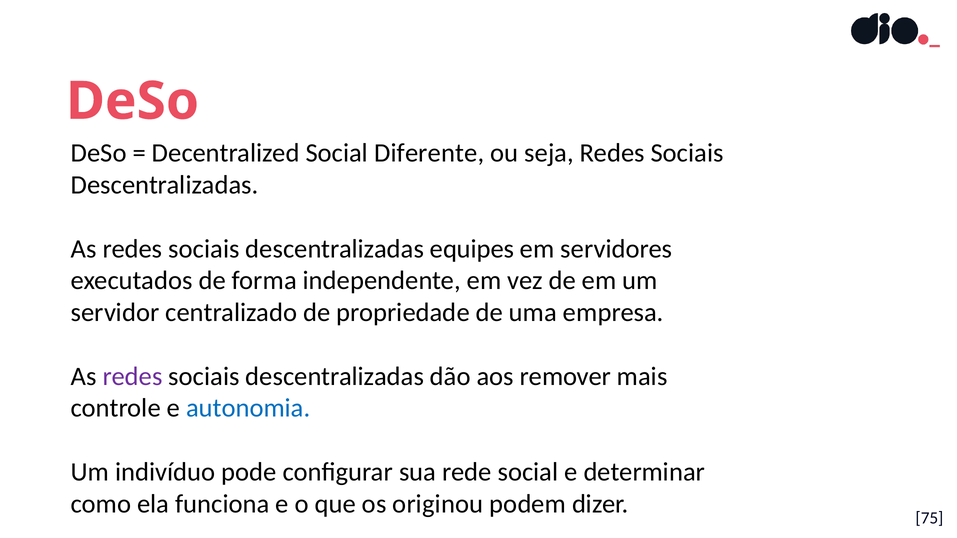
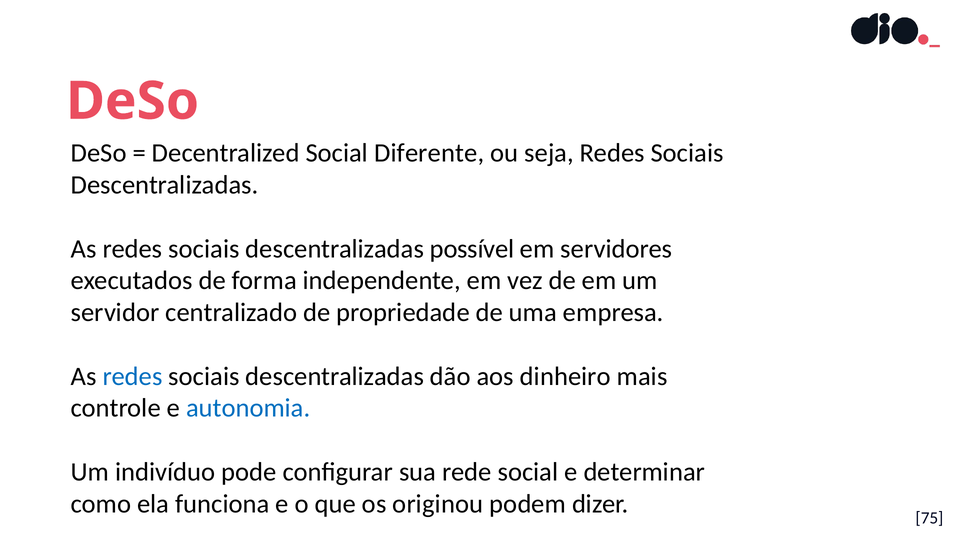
equipes: equipes -> possível
redes at (132, 377) colour: purple -> blue
remover: remover -> dinheiro
